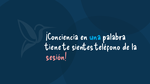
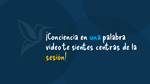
tiene: tiene -> vídeo
teléfono: teléfono -> centras
sesión colour: pink -> yellow
